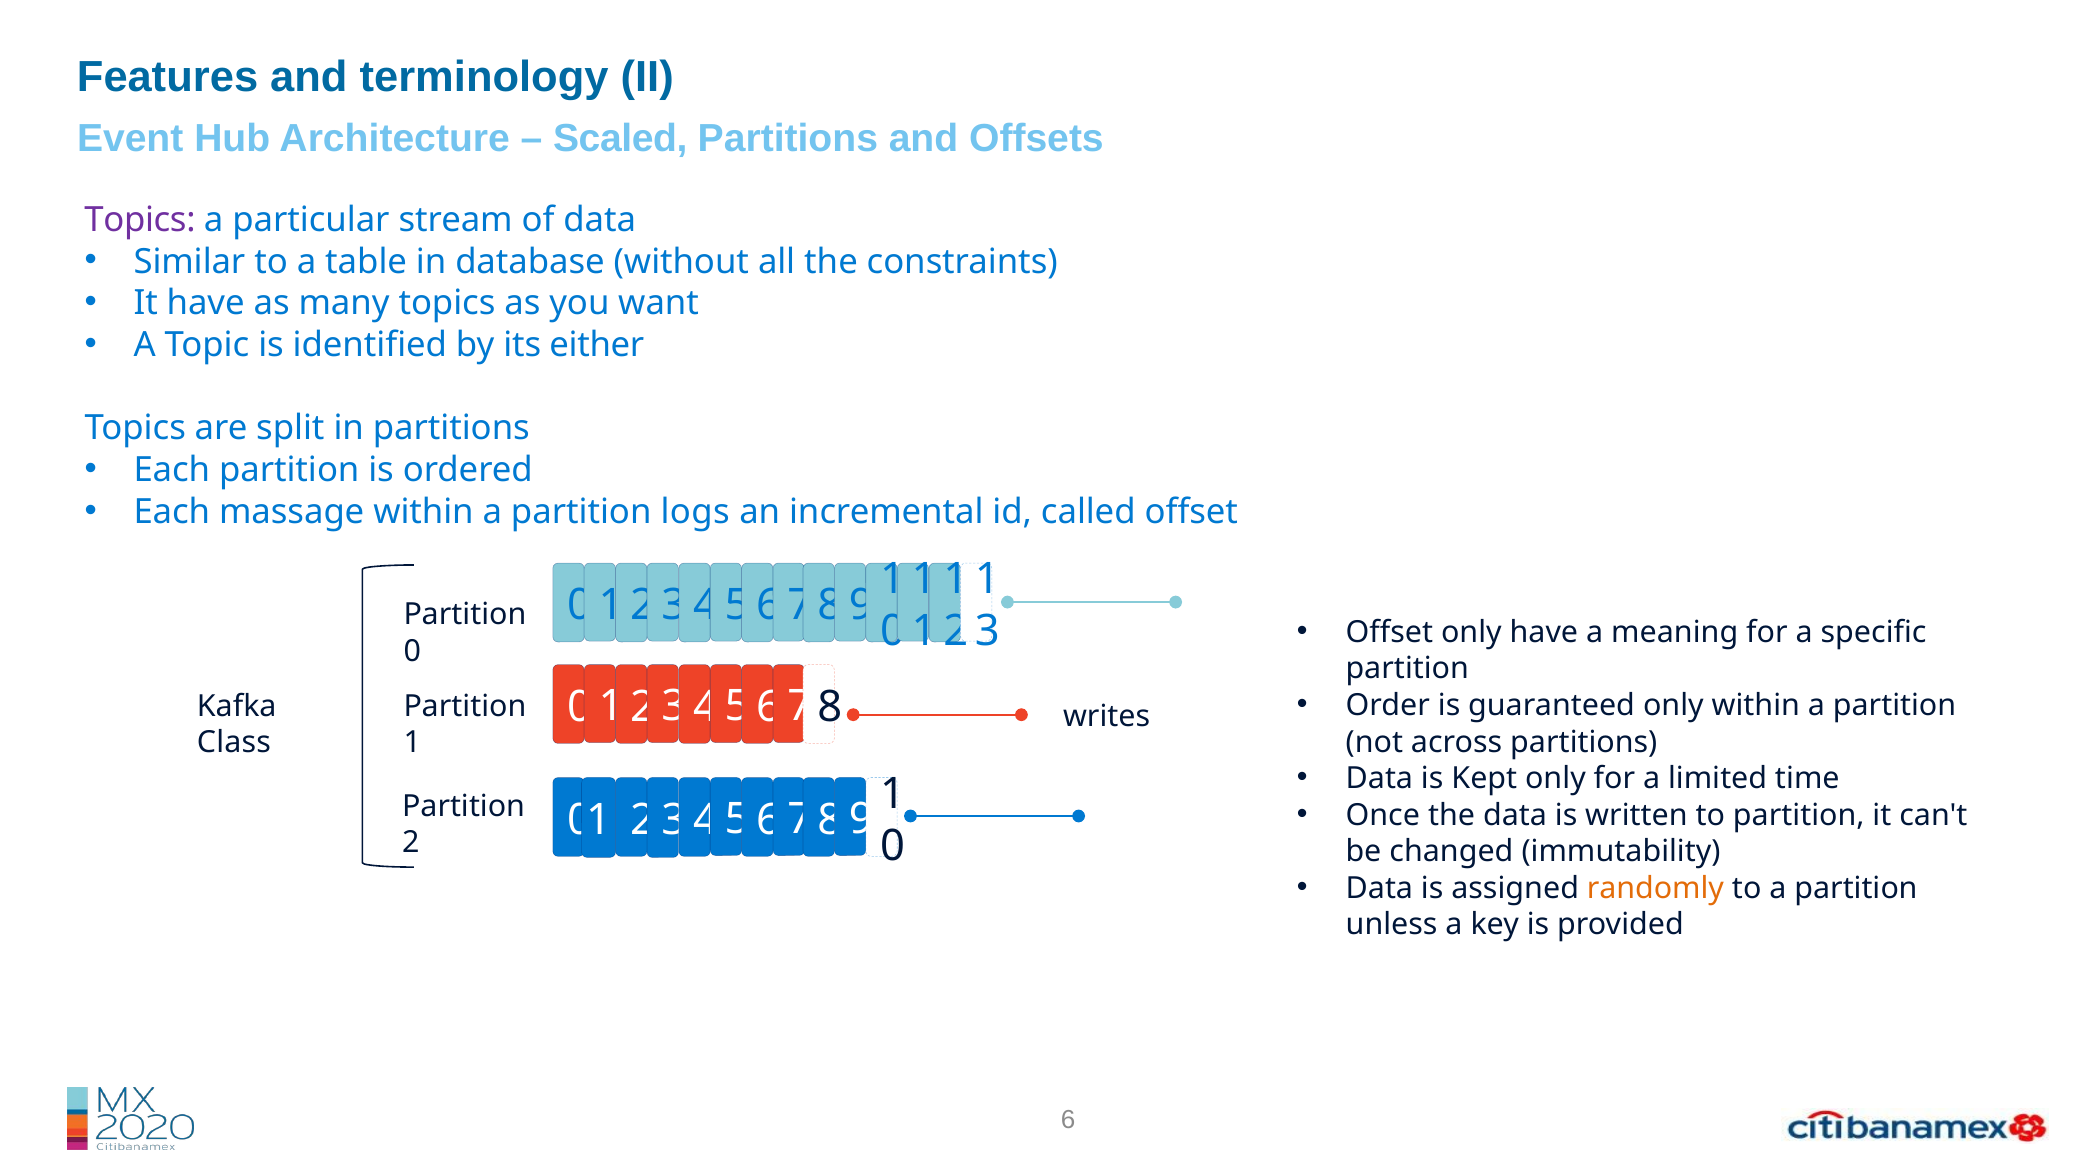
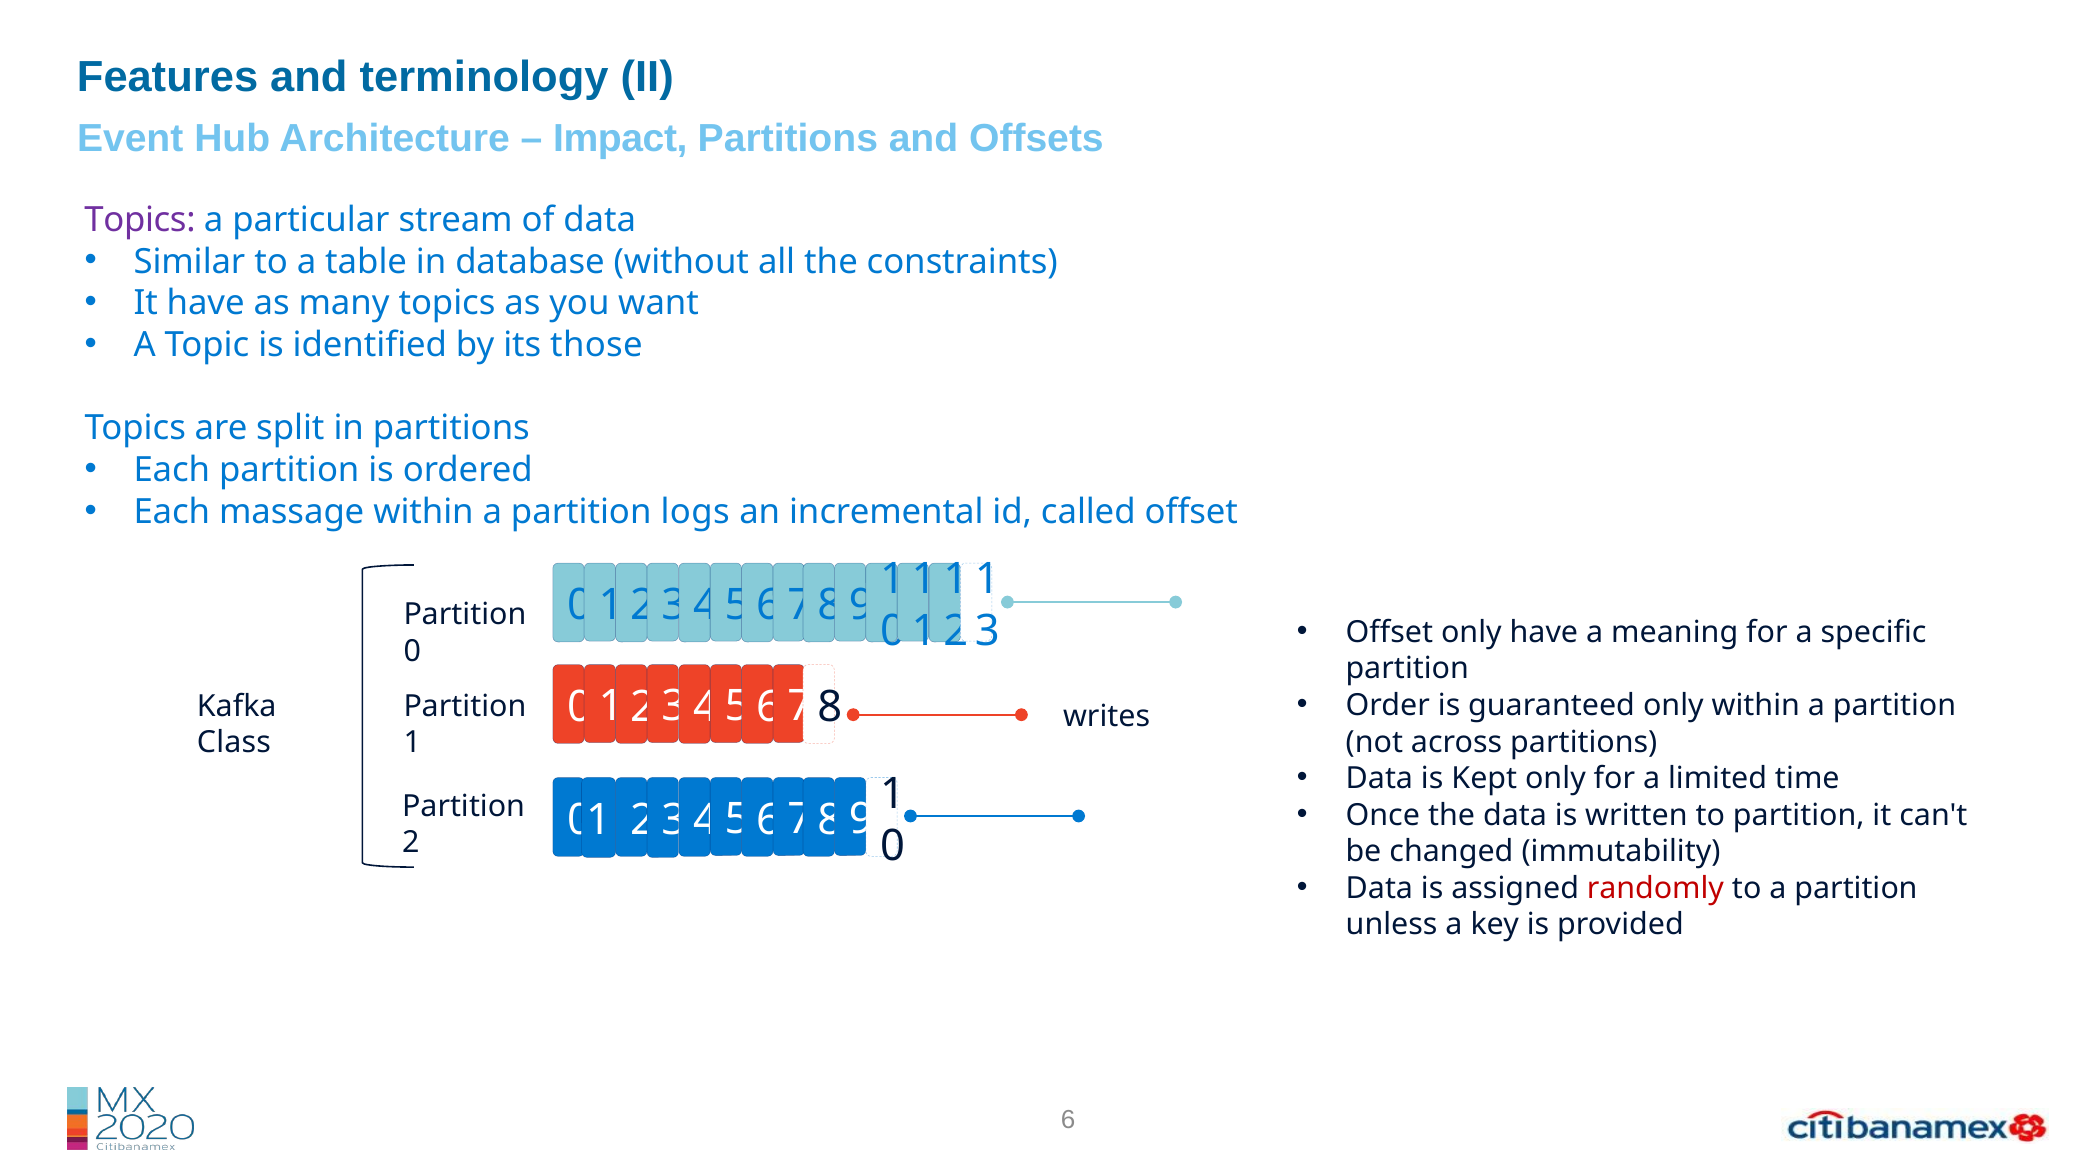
Scaled: Scaled -> Impact
either: either -> those
randomly colour: orange -> red
